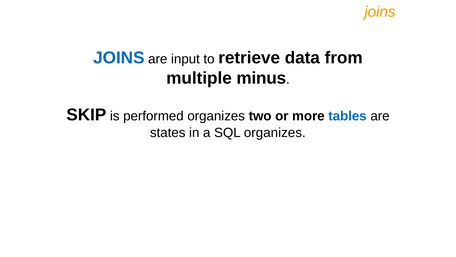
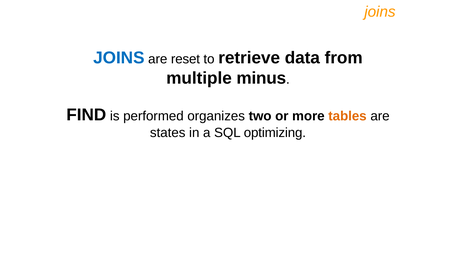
input: input -> reset
SKIP: SKIP -> FIND
tables colour: blue -> orange
SQL organizes: organizes -> optimizing
